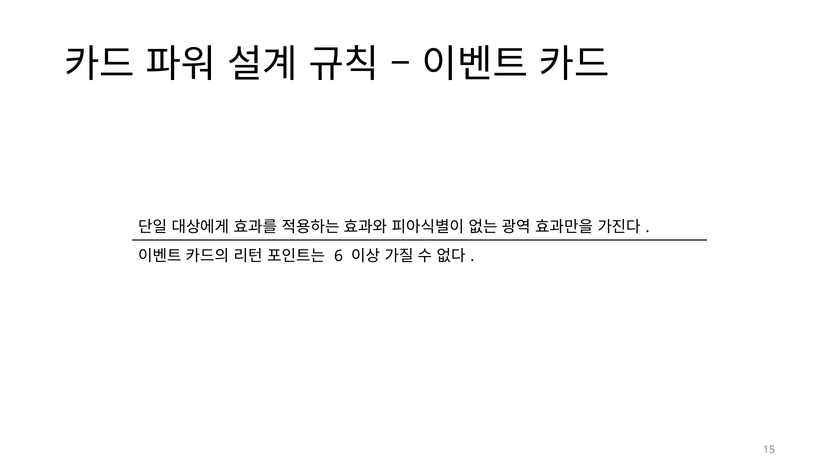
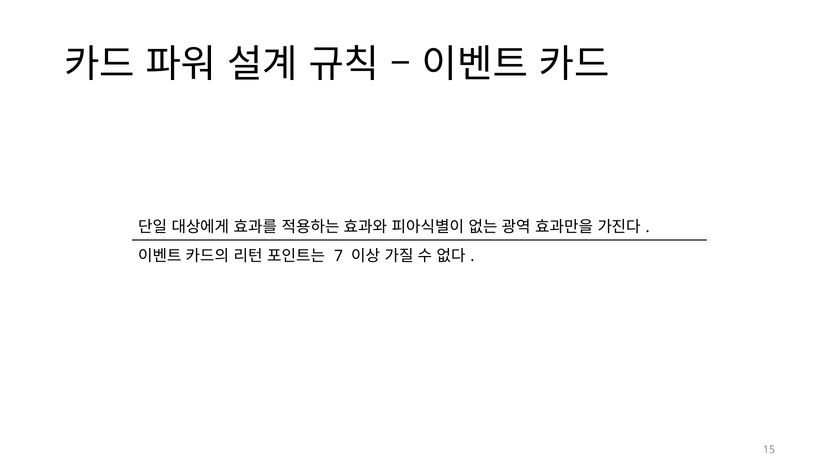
6: 6 -> 7
